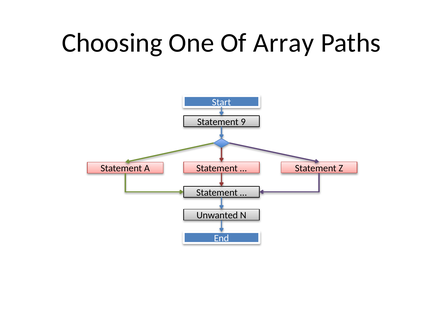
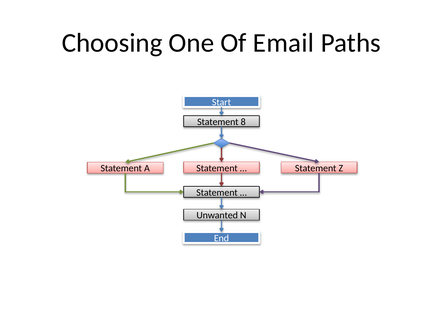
Array: Array -> Email
9: 9 -> 8
